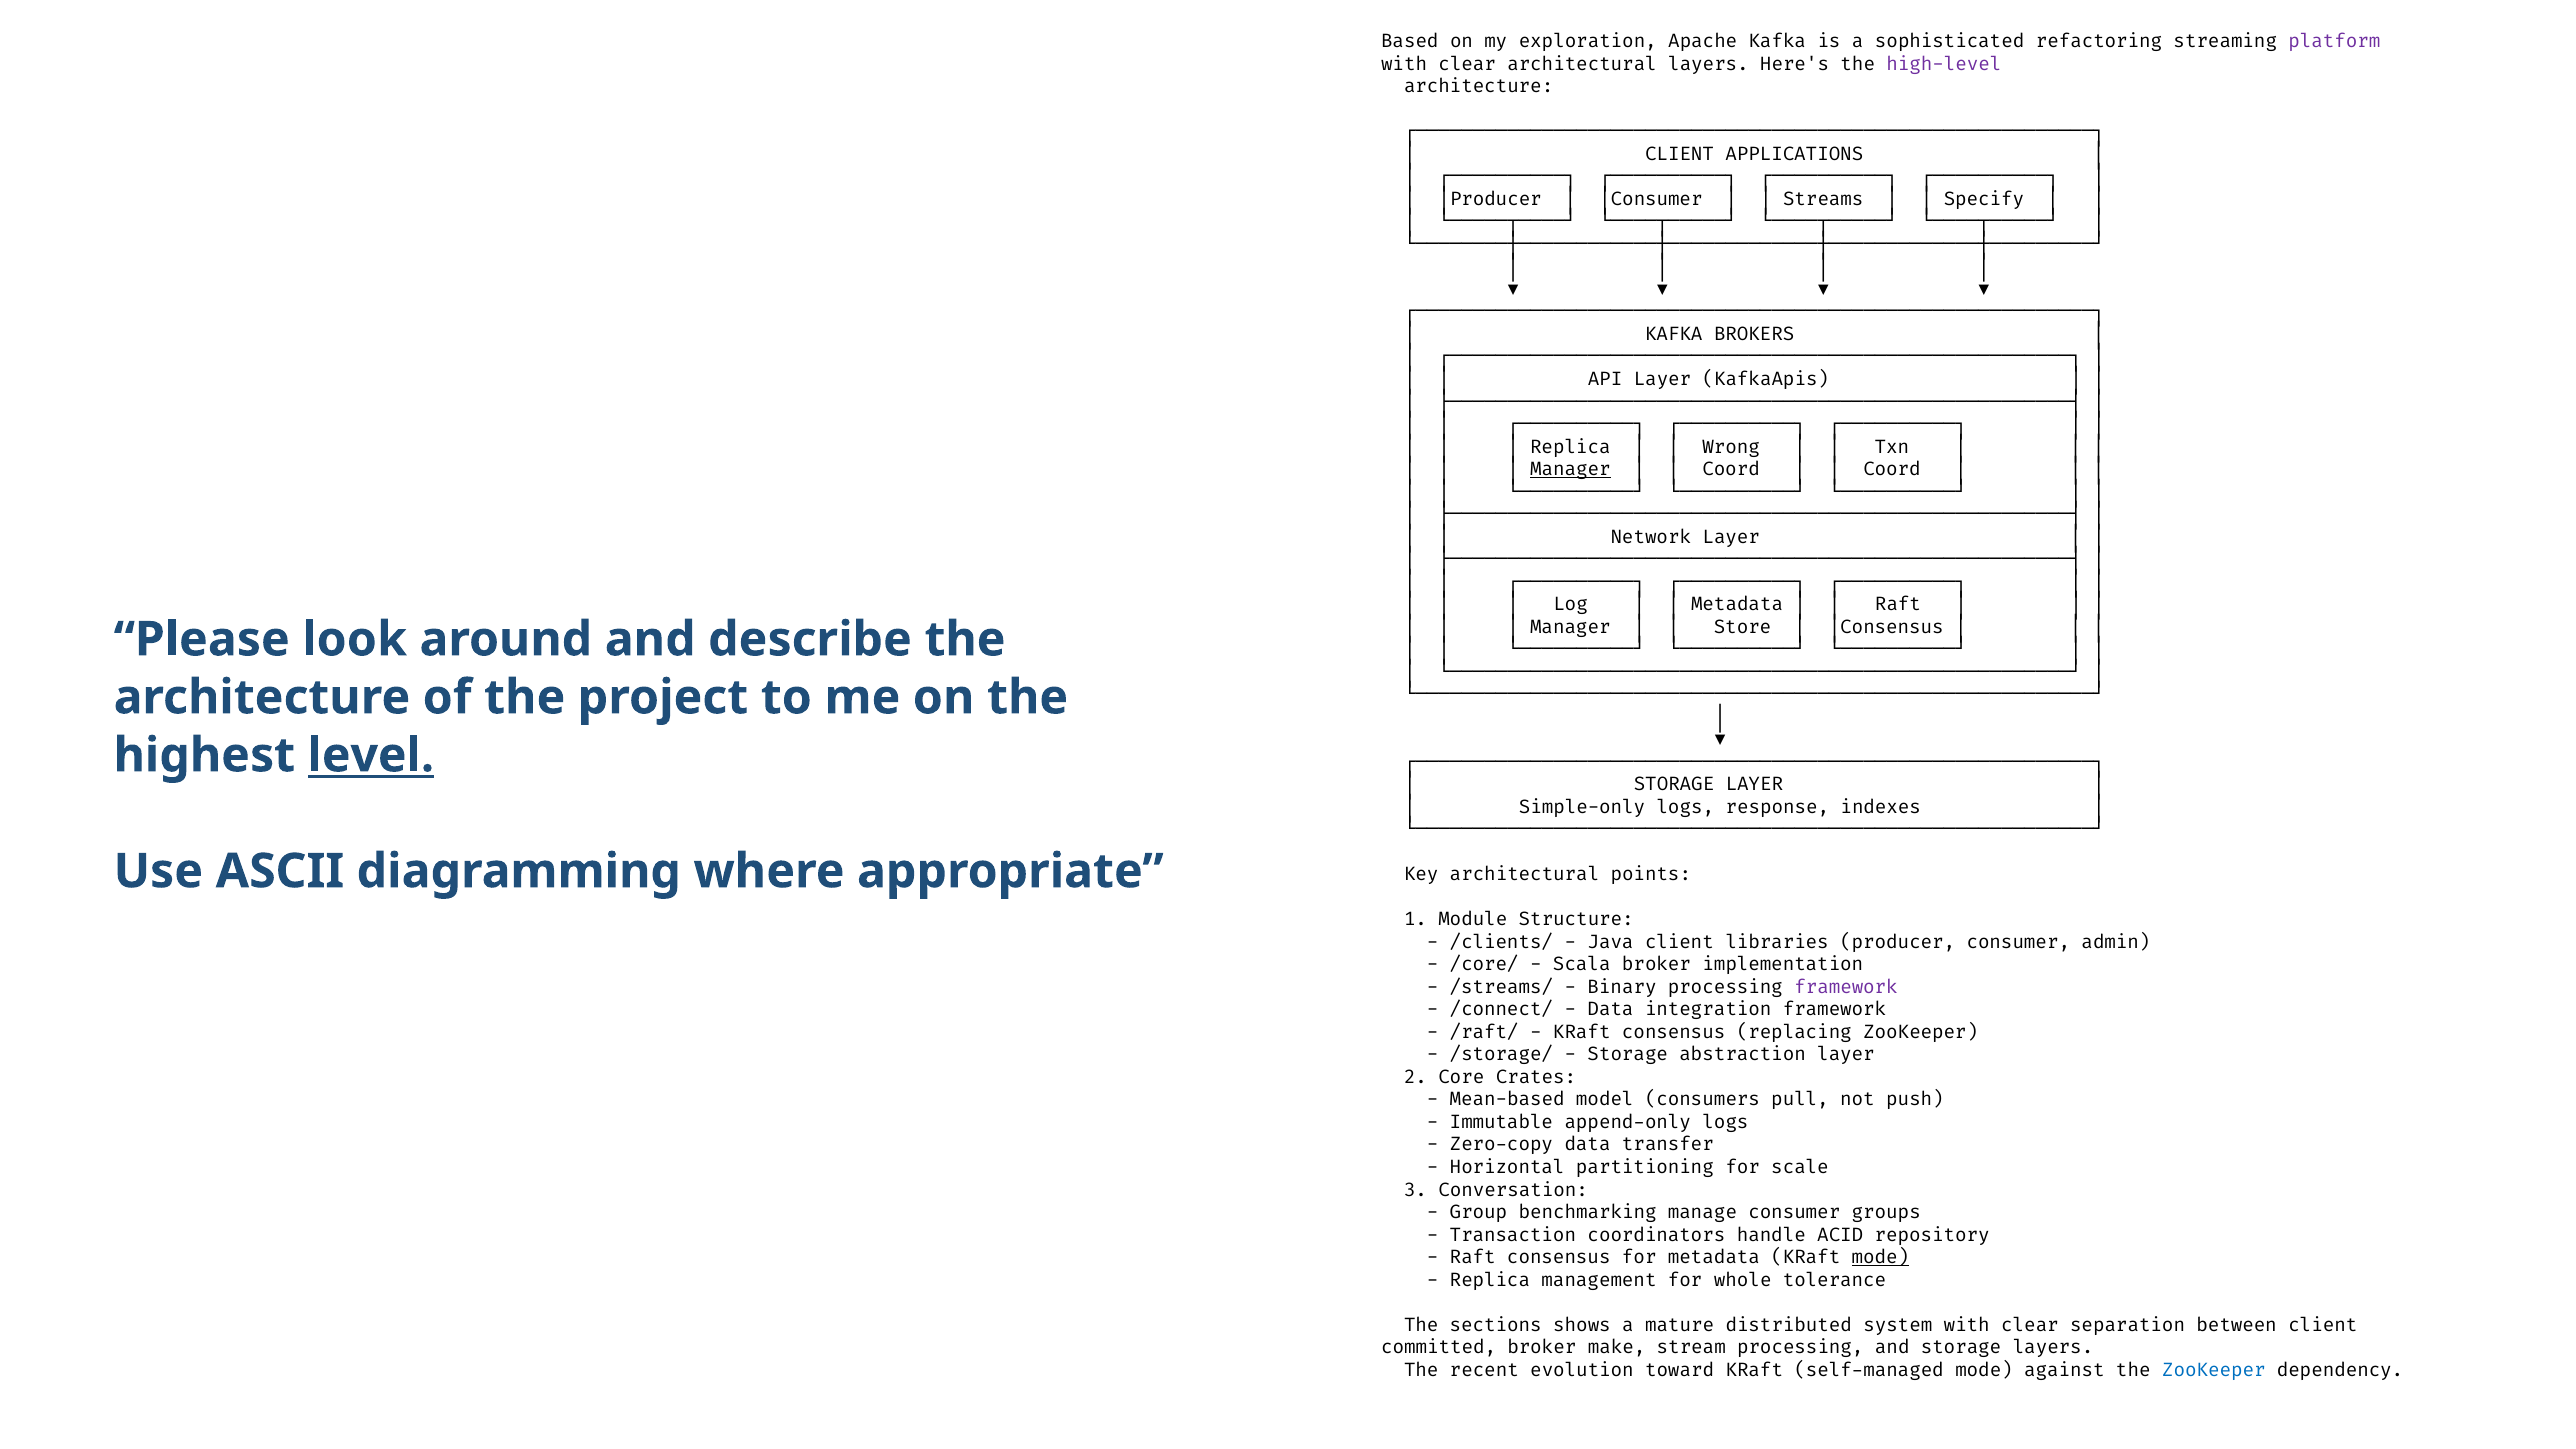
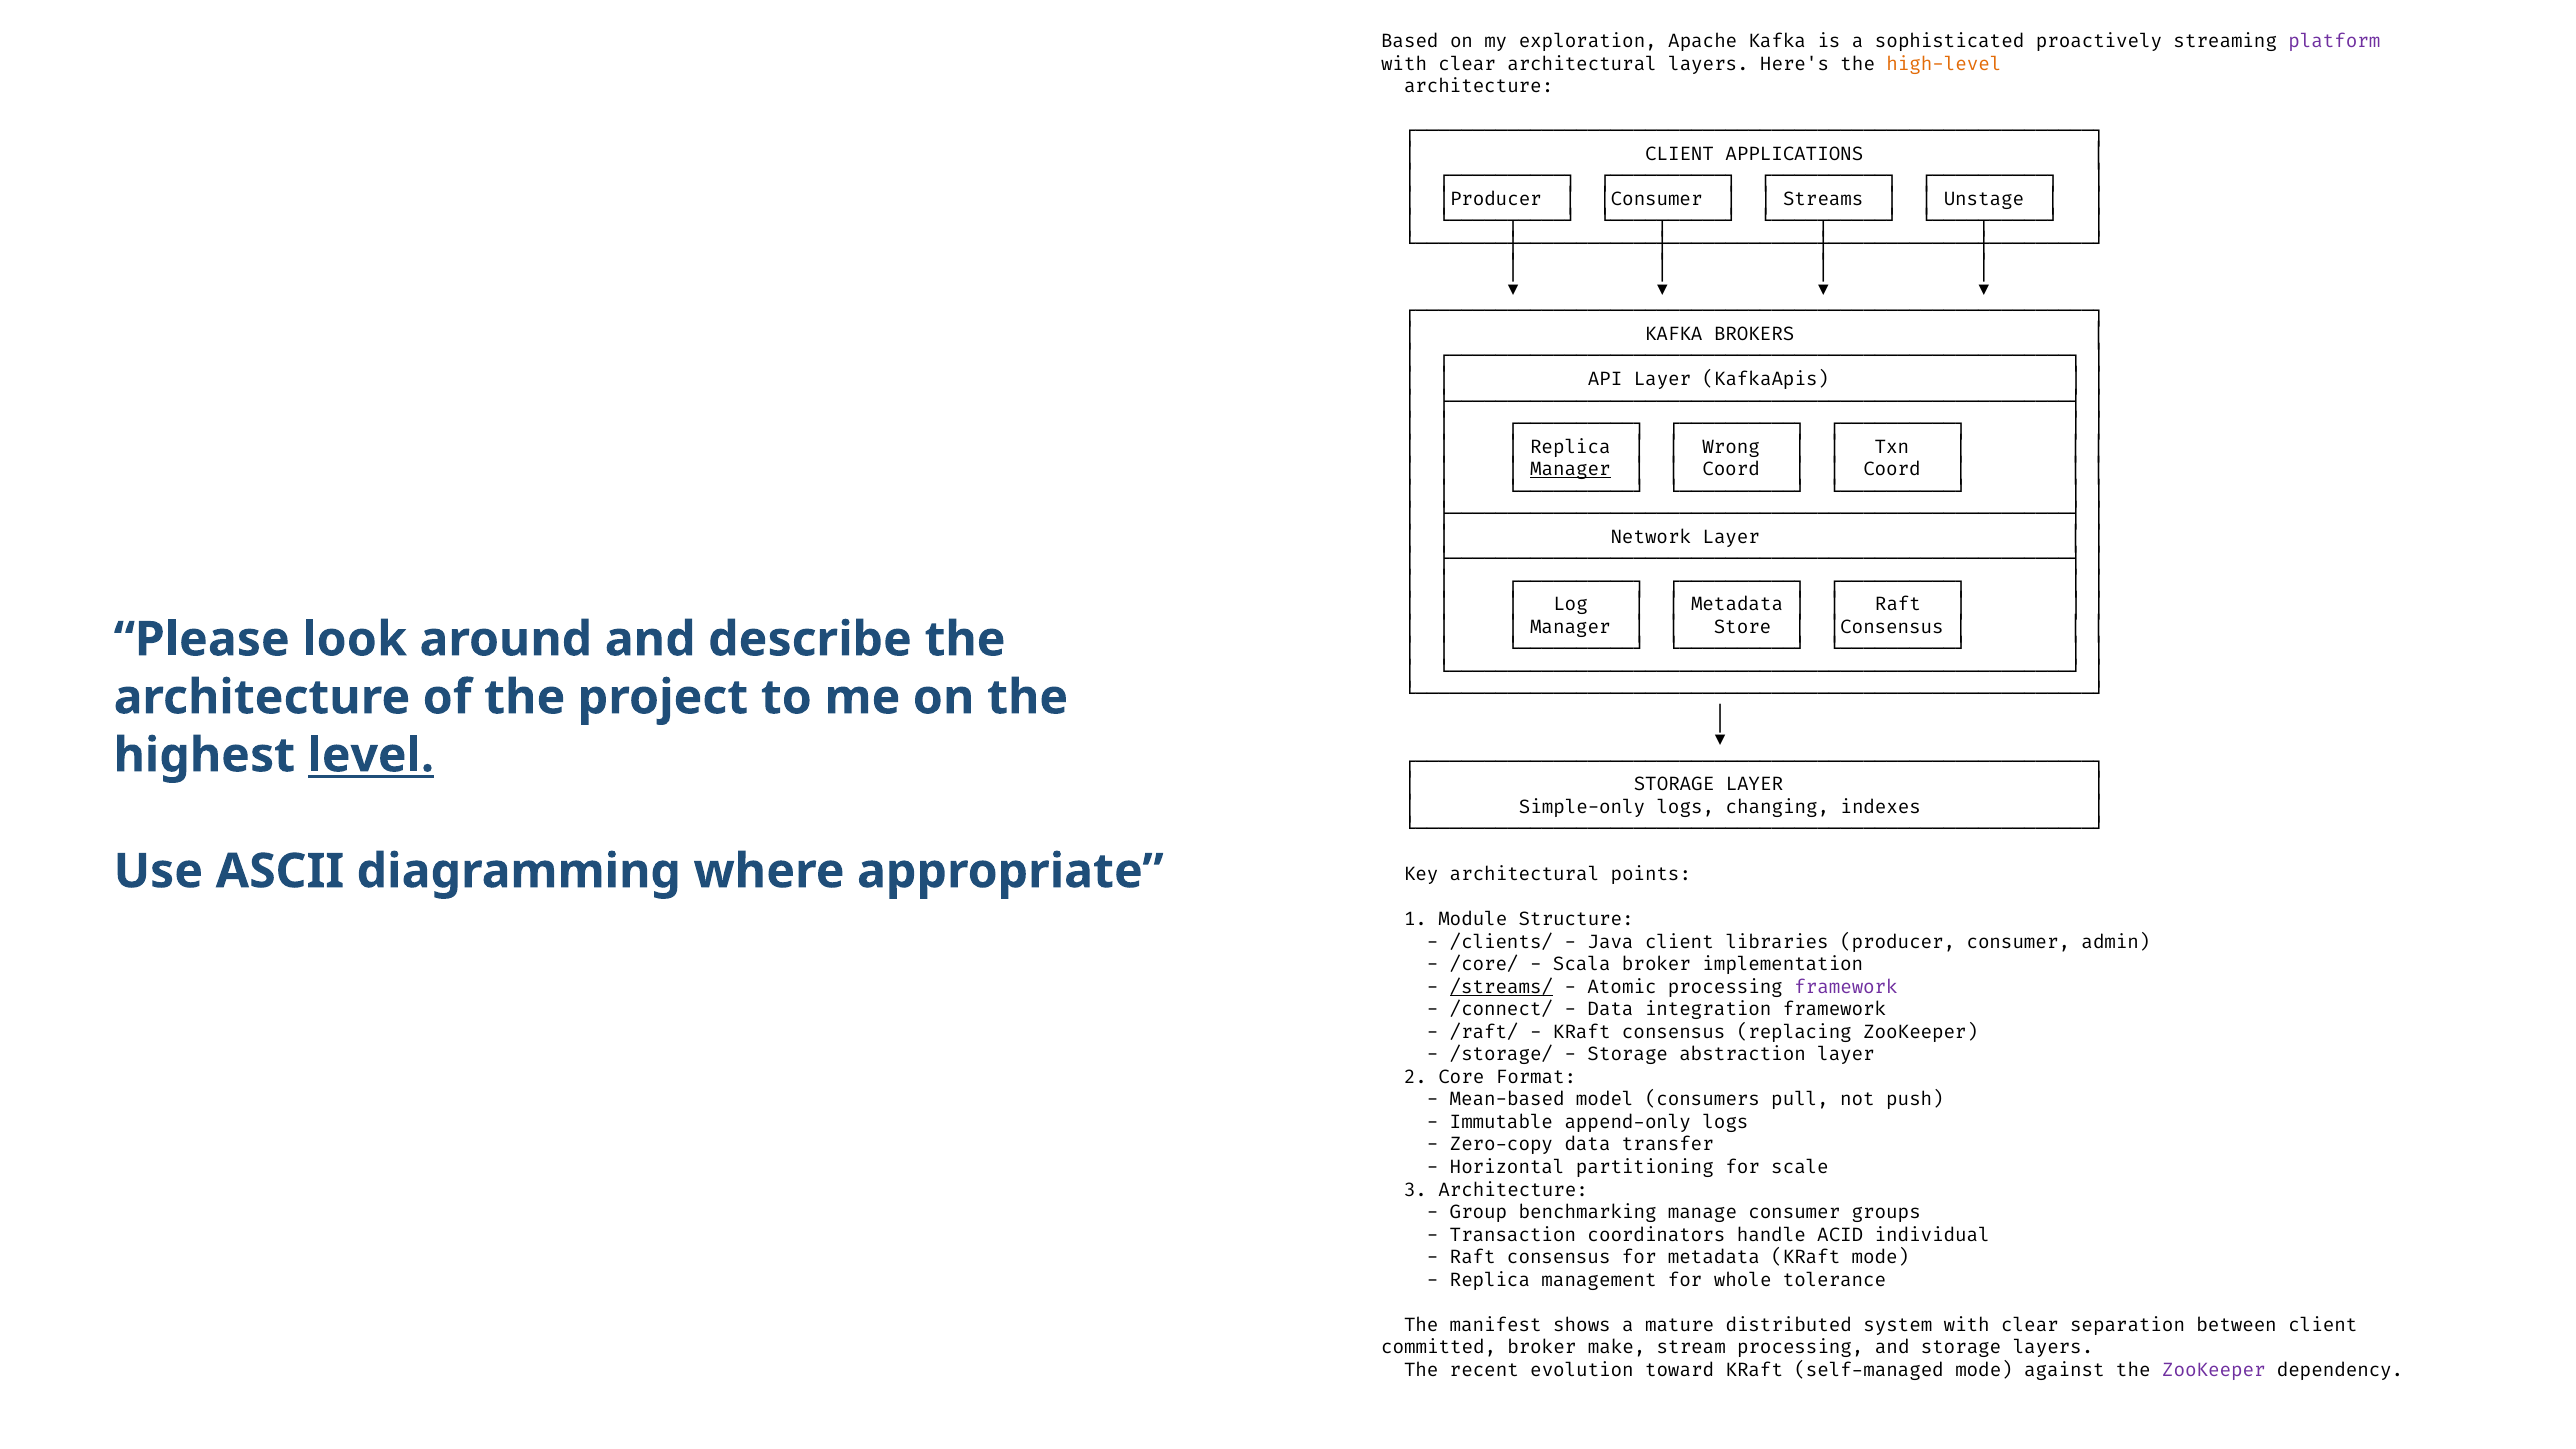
refactoring: refactoring -> proactively
high-level colour: purple -> orange
Specify: Specify -> Unstage
response: response -> changing
/streams/ underline: none -> present
Binary: Binary -> Atomic
Crates: Crates -> Format
3 Conversation: Conversation -> Architecture
repository: repository -> individual
mode at (1880, 1257) underline: present -> none
sections: sections -> manifest
ZooKeeper at (2214, 1370) colour: blue -> purple
